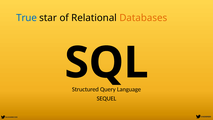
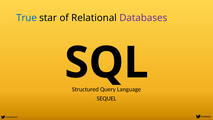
Databases colour: orange -> purple
